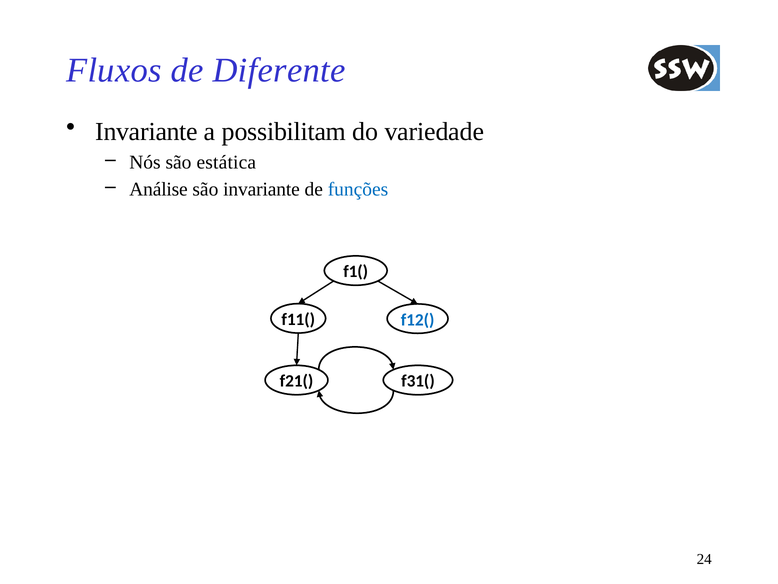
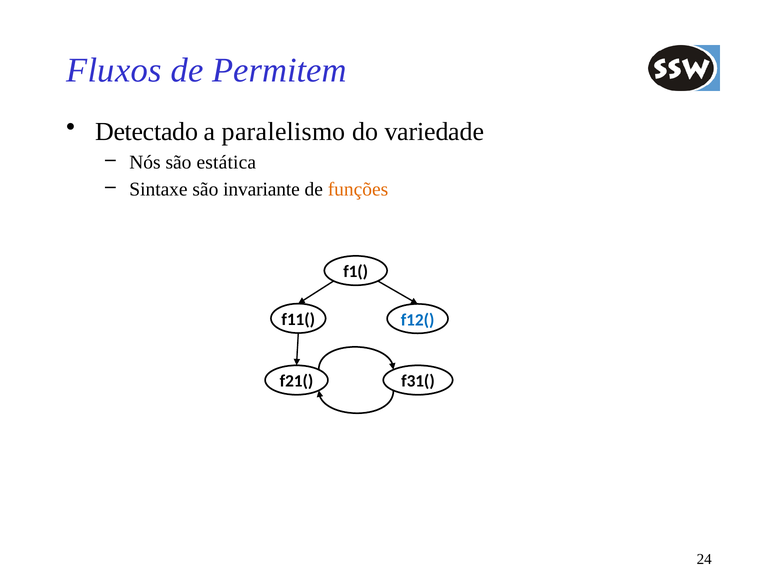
Diferente: Diferente -> Permitem
Invariante at (147, 131): Invariante -> Detectado
possibilitam: possibilitam -> paralelismo
Análise: Análise -> Sintaxe
funções colour: blue -> orange
